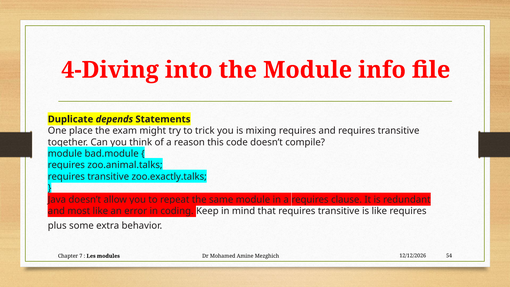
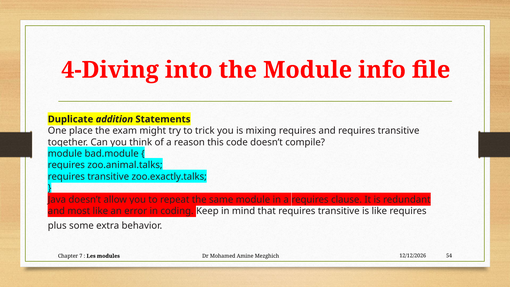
depends: depends -> addition
